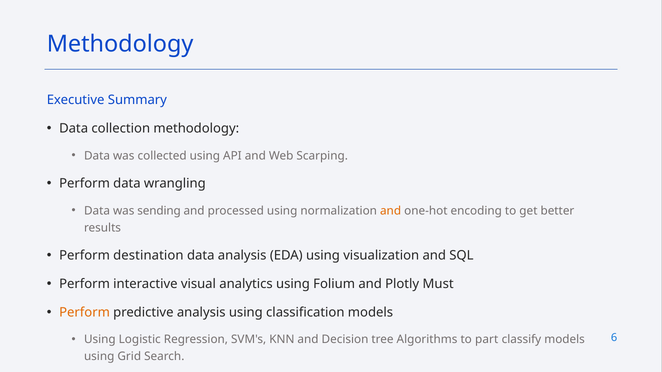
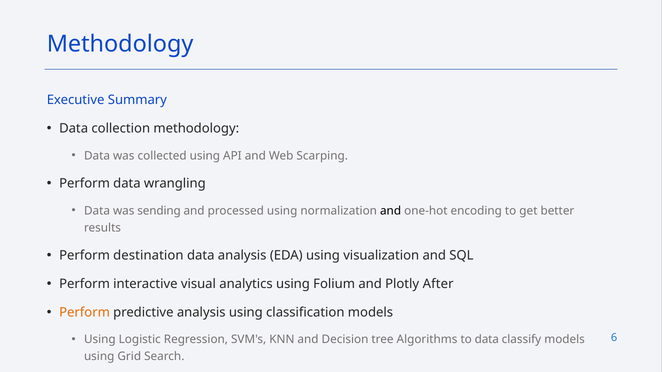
and at (391, 211) colour: orange -> black
Must: Must -> After
to part: part -> data
